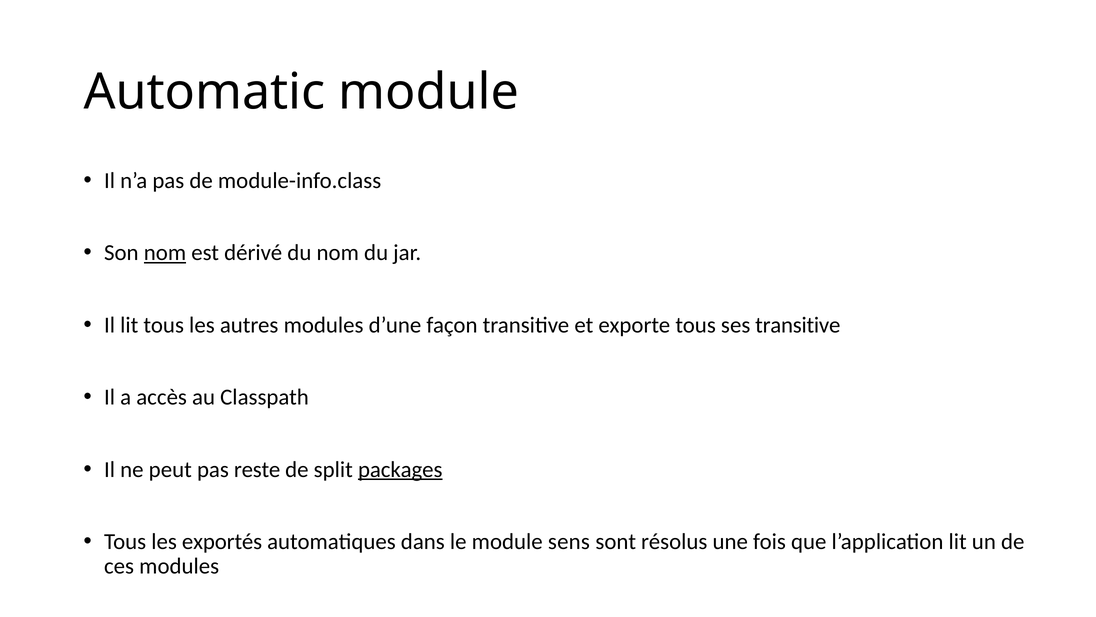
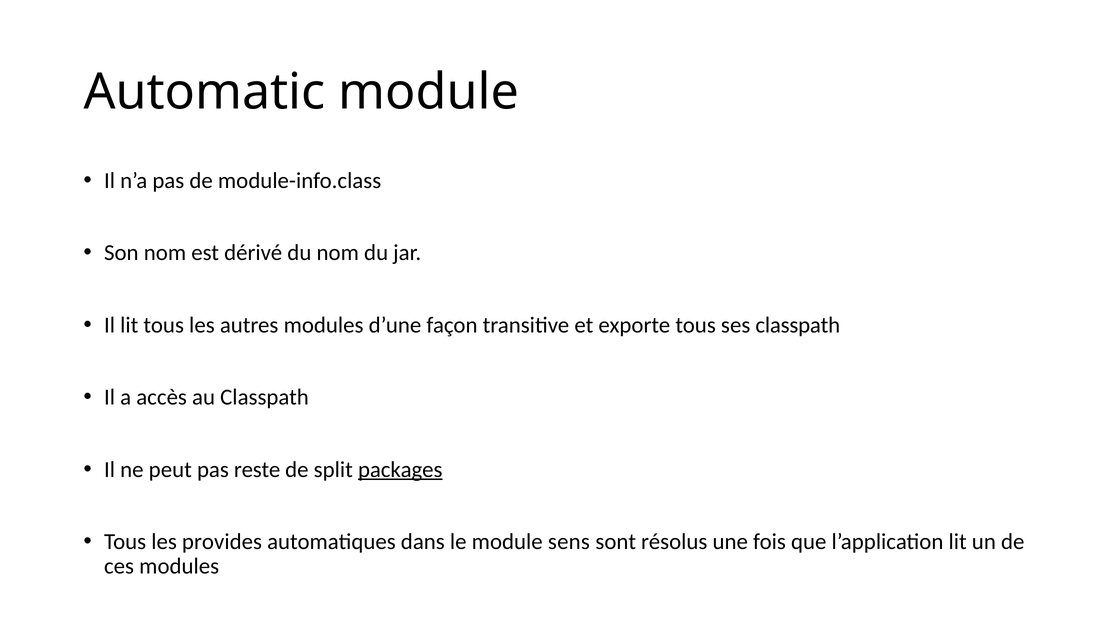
nom at (165, 253) underline: present -> none
ses transitive: transitive -> classpath
exportés: exportés -> provides
